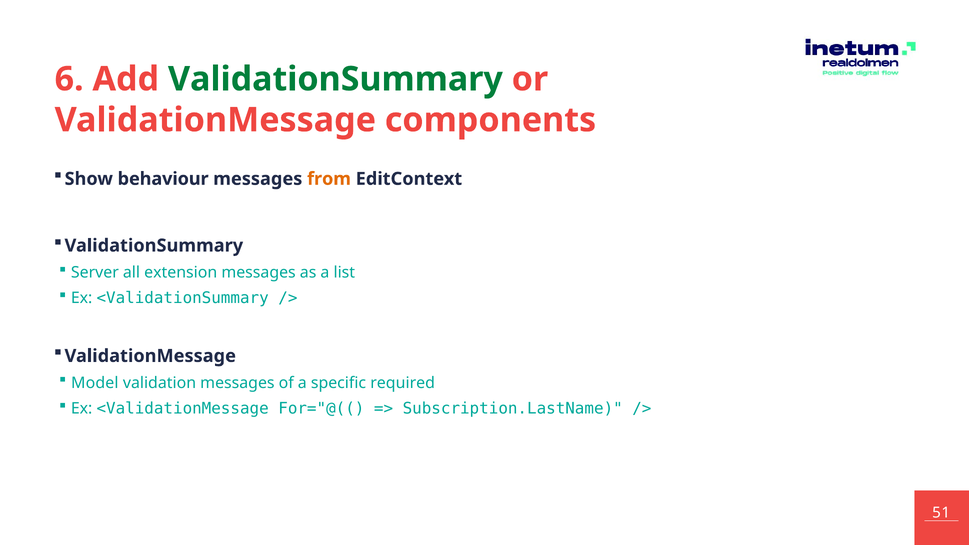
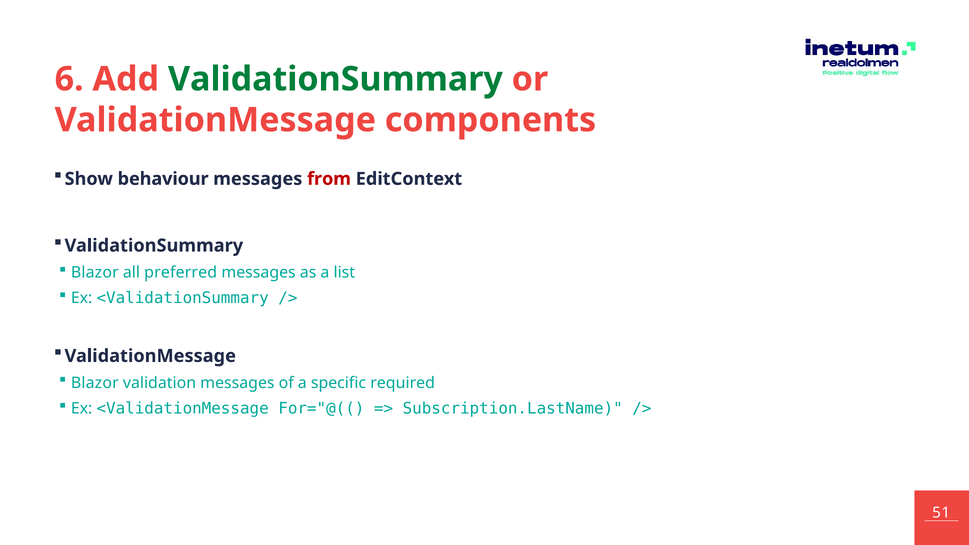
from colour: orange -> red
Server at (95, 272): Server -> Blazor
extension: extension -> preferred
Model at (95, 383): Model -> Blazor
